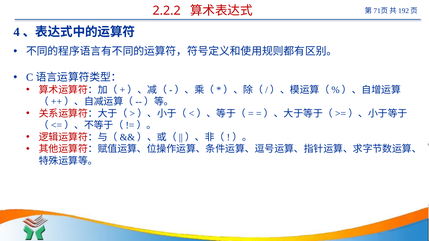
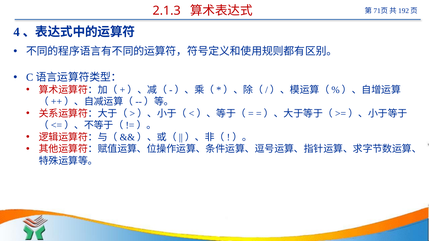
2.2.2: 2.2.2 -> 2.1.3
